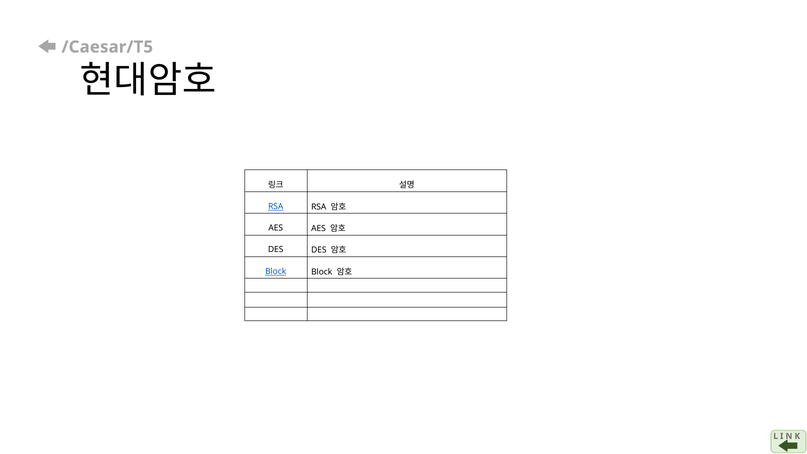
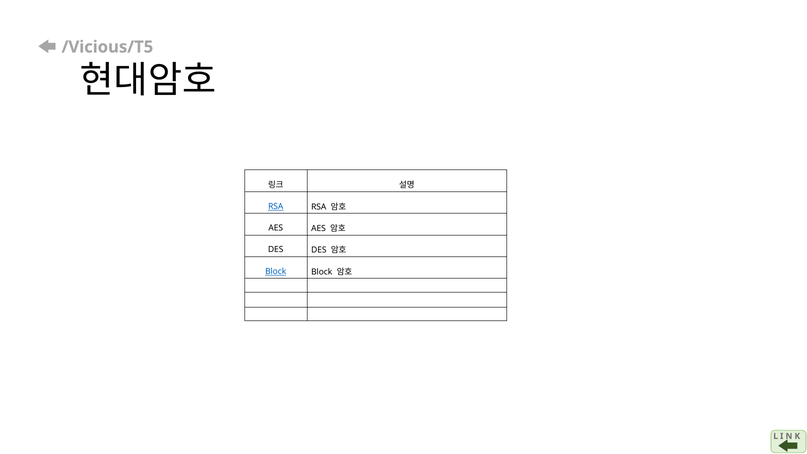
/Caesar/T5: /Caesar/T5 -> /Vicious/T5
